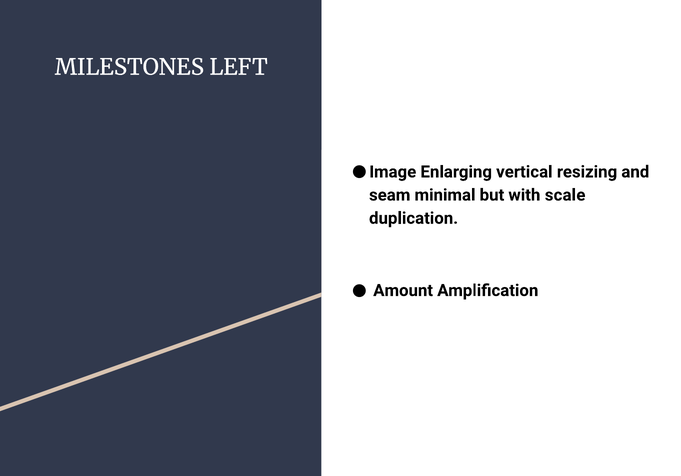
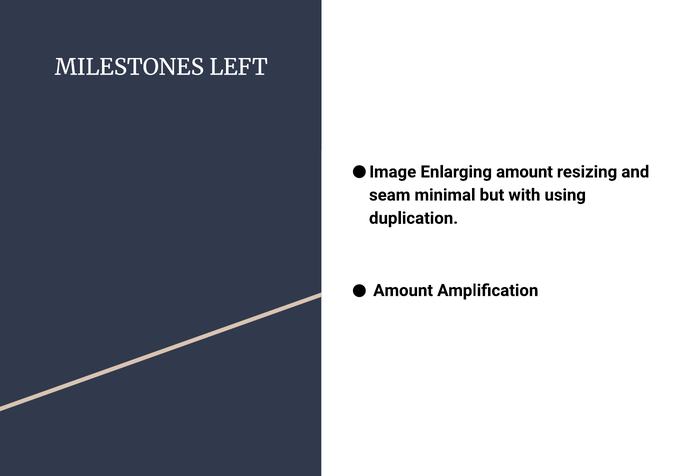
Enlarging vertical: vertical -> amount
scale: scale -> using
